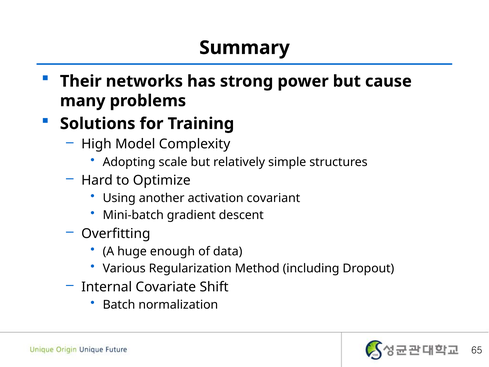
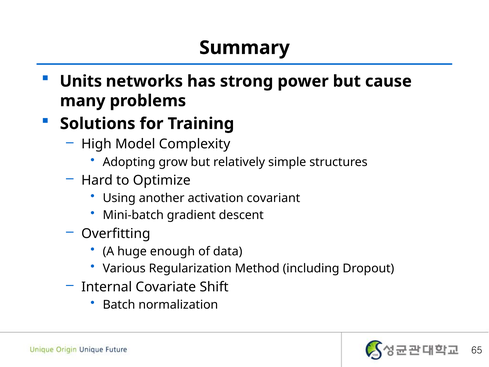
Their: Their -> Units
scale: scale -> grow
